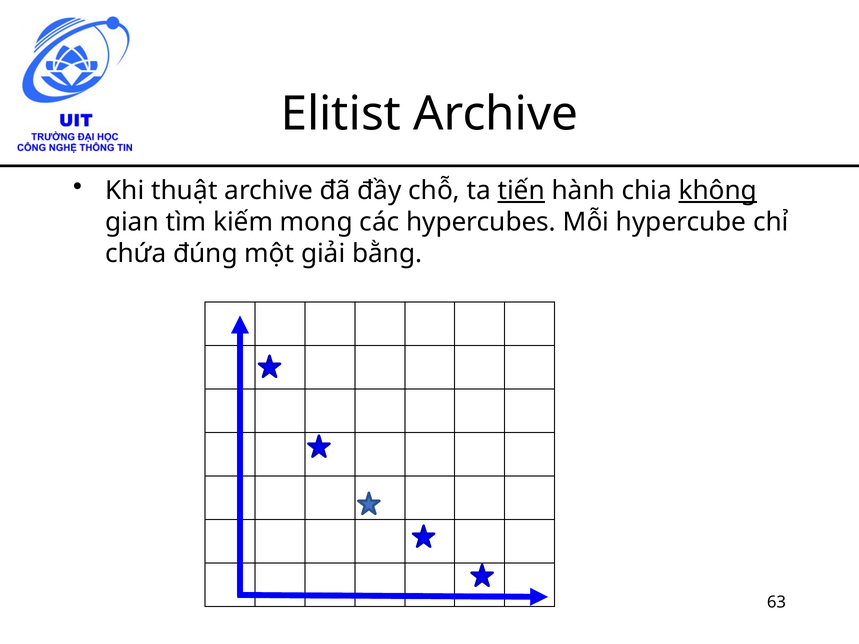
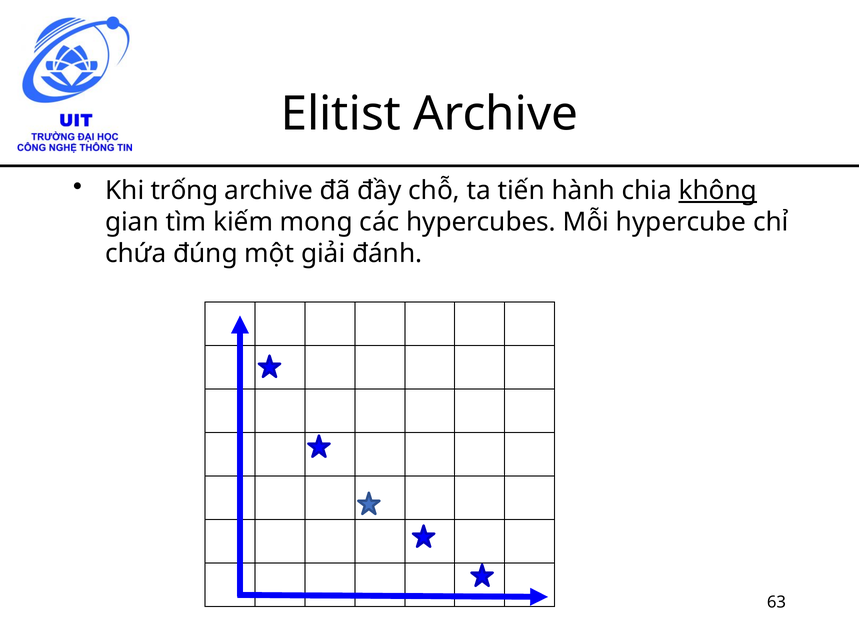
thuật: thuật -> trống
tiến underline: present -> none
bằng: bằng -> đánh
